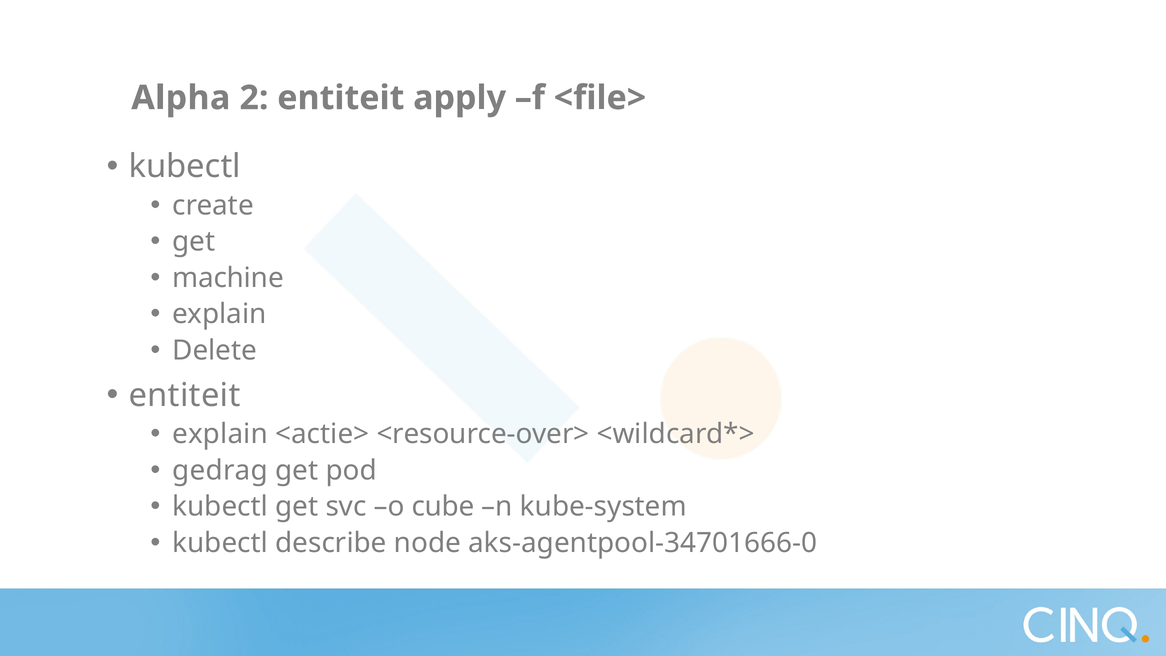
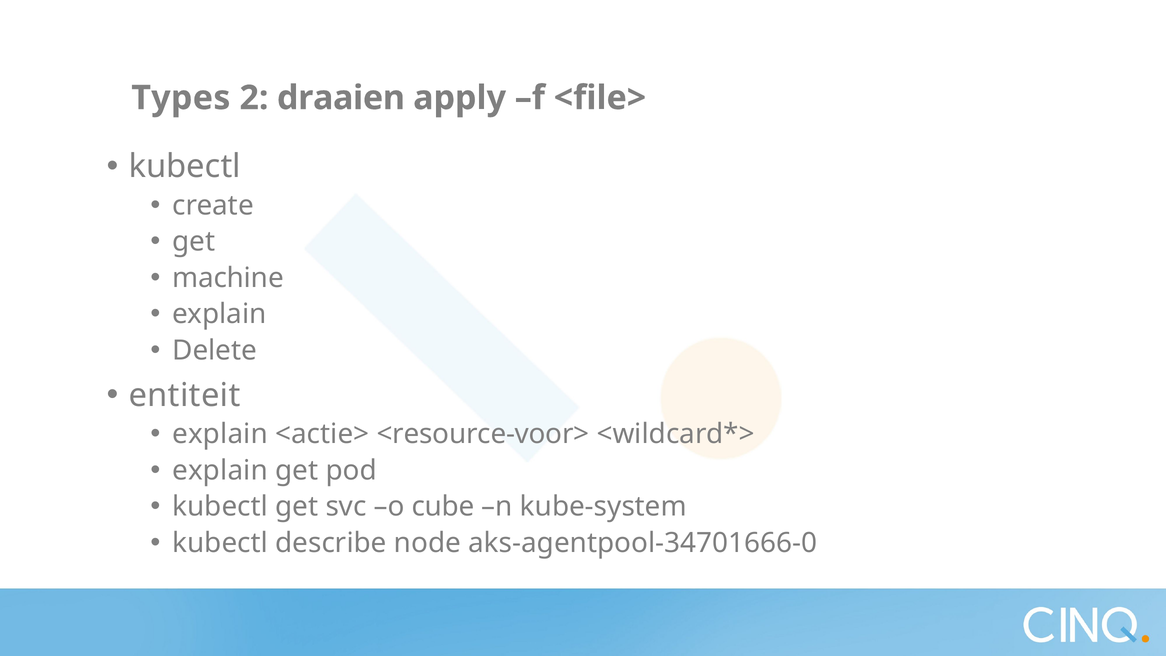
Alpha: Alpha -> Types
2 entiteit: entiteit -> draaien
<resource-over>: <resource-over> -> <resource-voor>
gedrag at (220, 470): gedrag -> explain
